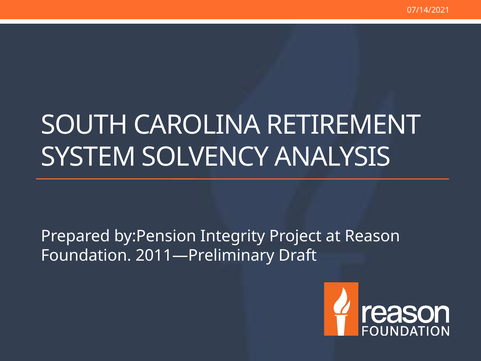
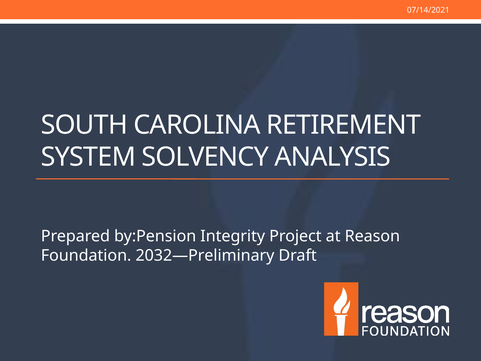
2011—Preliminary: 2011—Preliminary -> 2032—Preliminary
